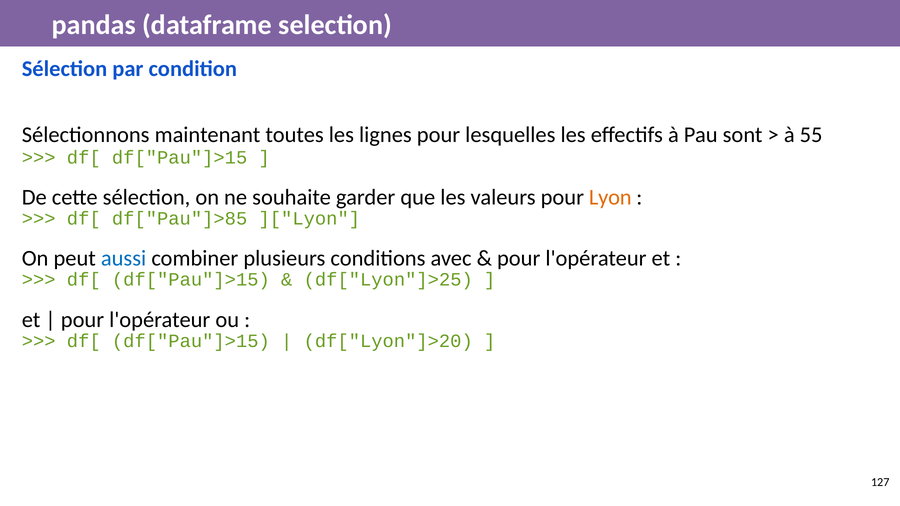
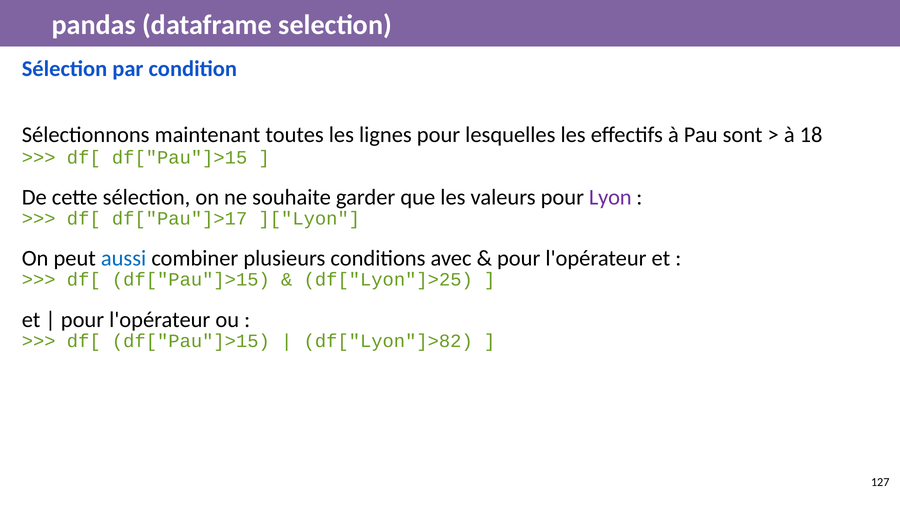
55: 55 -> 18
Lyon colour: orange -> purple
df["Pau"]>85: df["Pau"]>85 -> df["Pau"]>17
df["Lyon"]>20: df["Lyon"]>20 -> df["Lyon"]>82
